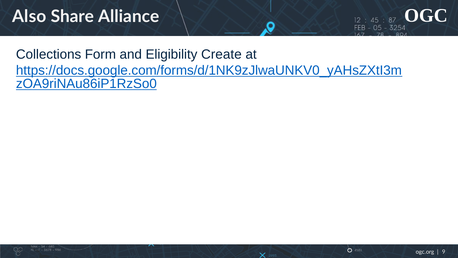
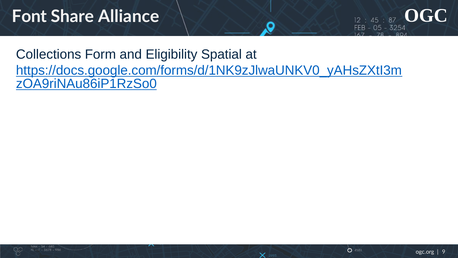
Also: Also -> Font
Create: Create -> Spatial
